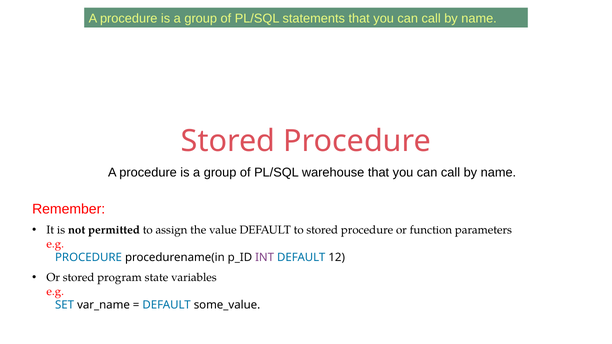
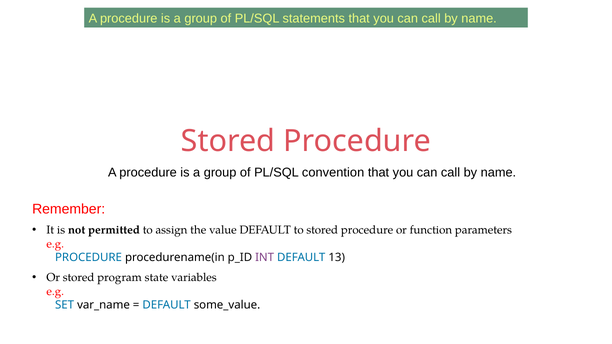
warehouse: warehouse -> convention
12: 12 -> 13
